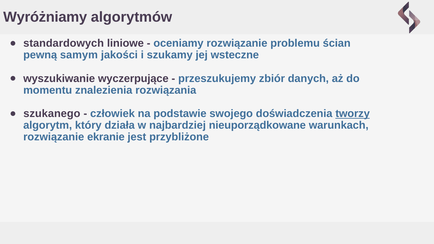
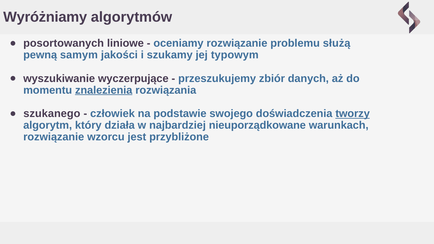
standardowych: standardowych -> posortowanych
ścian: ścian -> służą
wsteczne: wsteczne -> typowym
znalezienia underline: none -> present
ekranie: ekranie -> wzorcu
